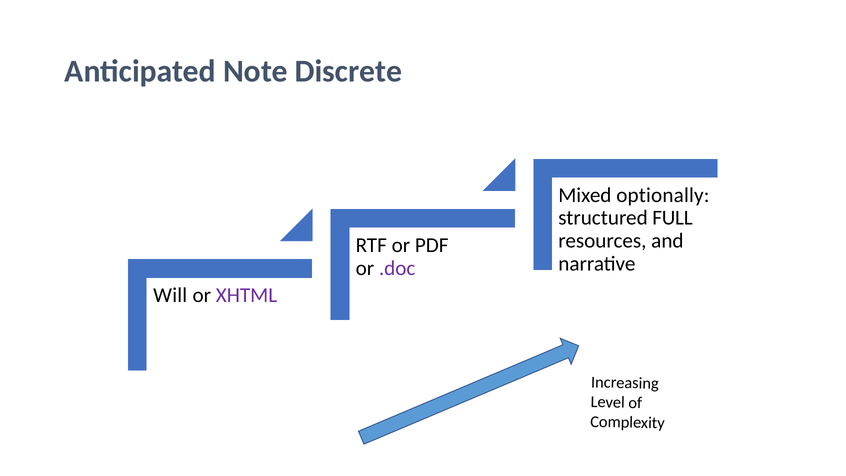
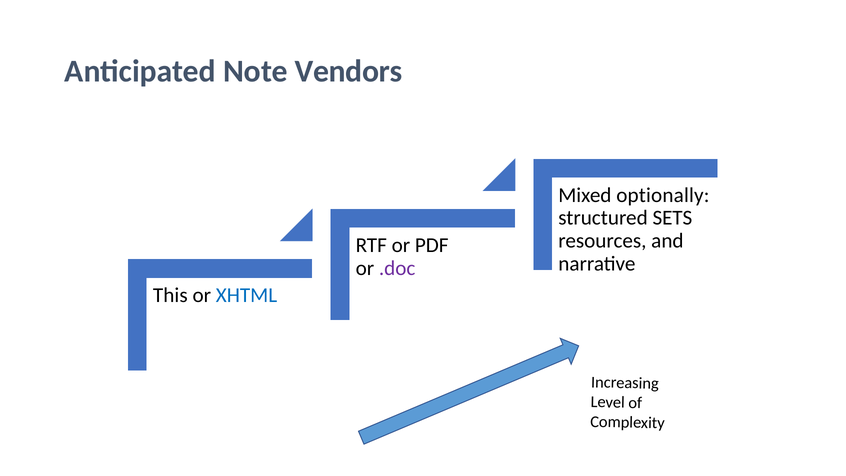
Discrete: Discrete -> Vendors
FULL: FULL -> SETS
Will: Will -> This
XHTML colour: purple -> blue
